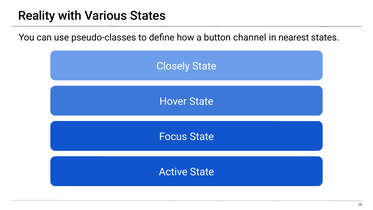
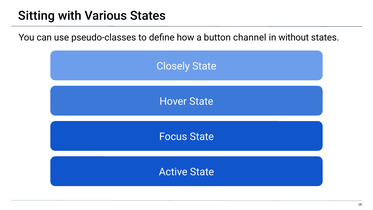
Reality: Reality -> Sitting
nearest: nearest -> without
